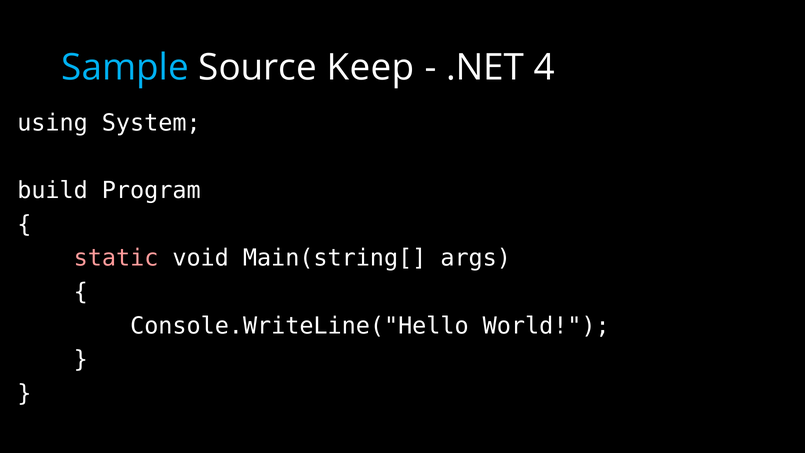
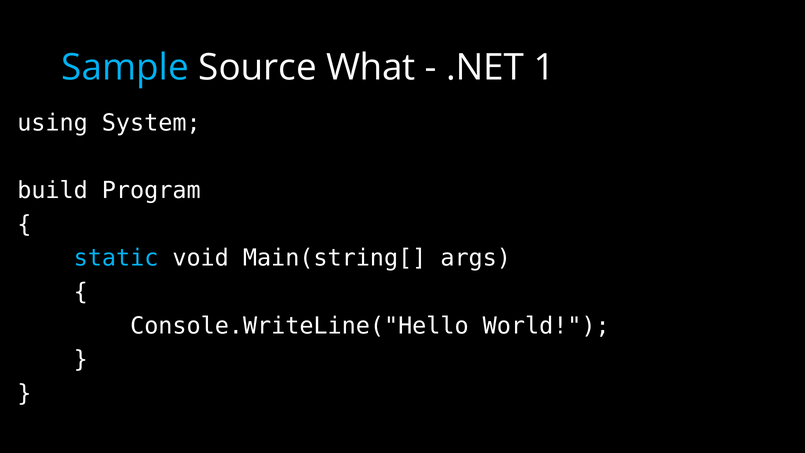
Keep: Keep -> What
4: 4 -> 1
static colour: pink -> light blue
